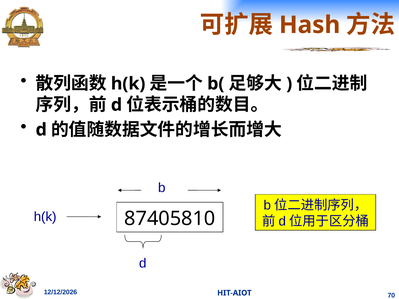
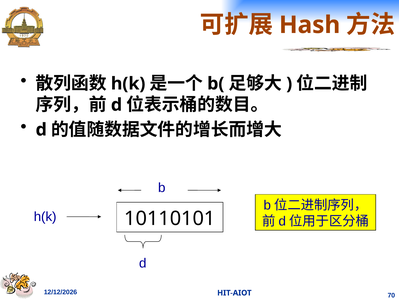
87405810: 87405810 -> 10110101
